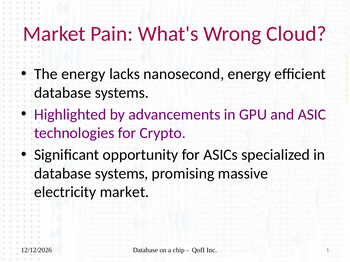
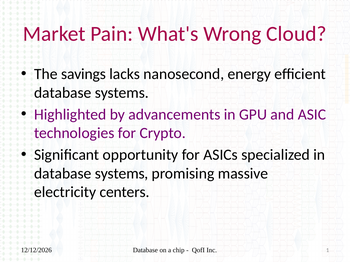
The energy: energy -> savings
electricity market: market -> centers
